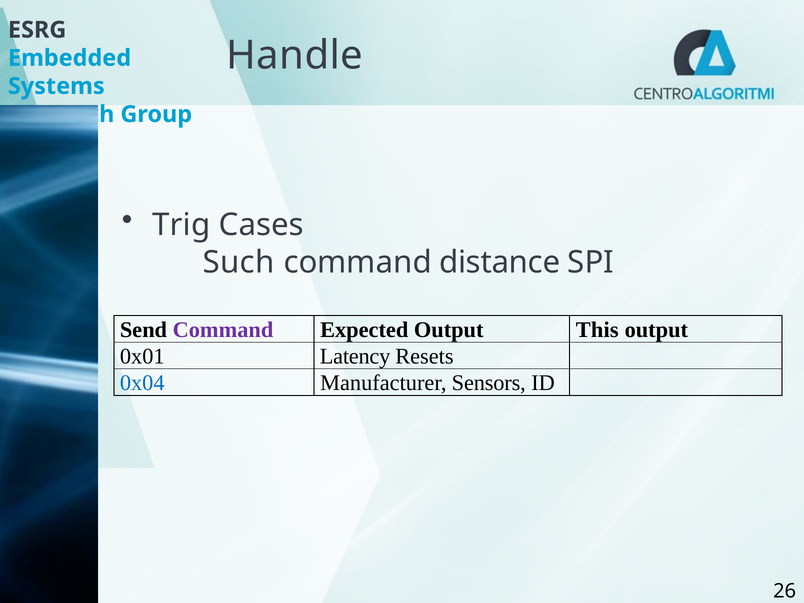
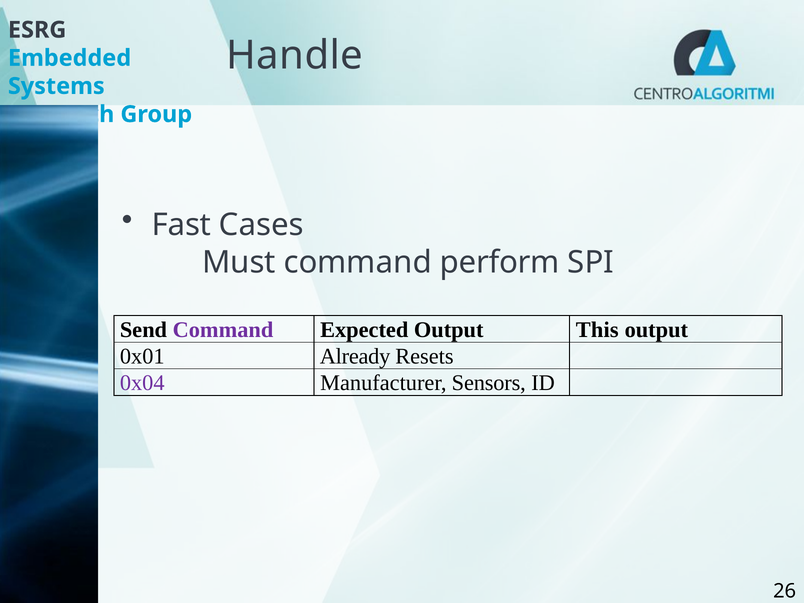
Trig: Trig -> Fast
Such: Such -> Must
distance: distance -> perform
Latency: Latency -> Already
0x04 colour: blue -> purple
